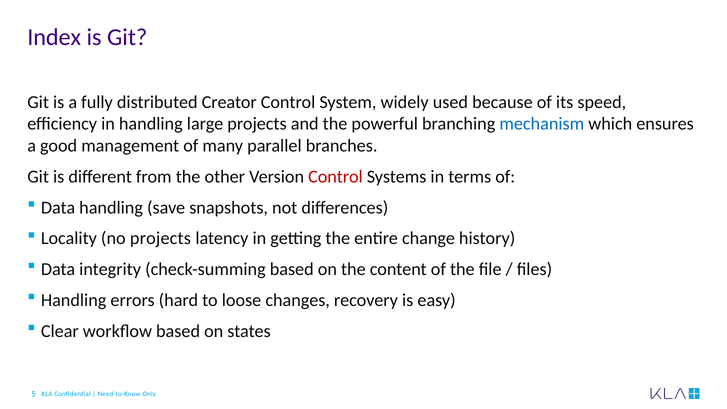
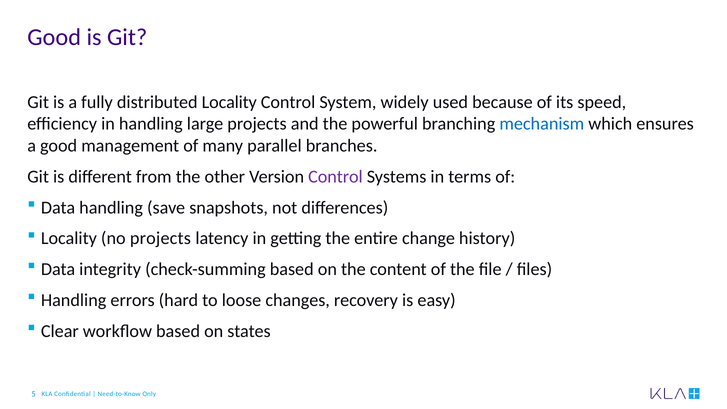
Index at (54, 37): Index -> Good
distributed Creator: Creator -> Locality
Control at (335, 177) colour: red -> purple
